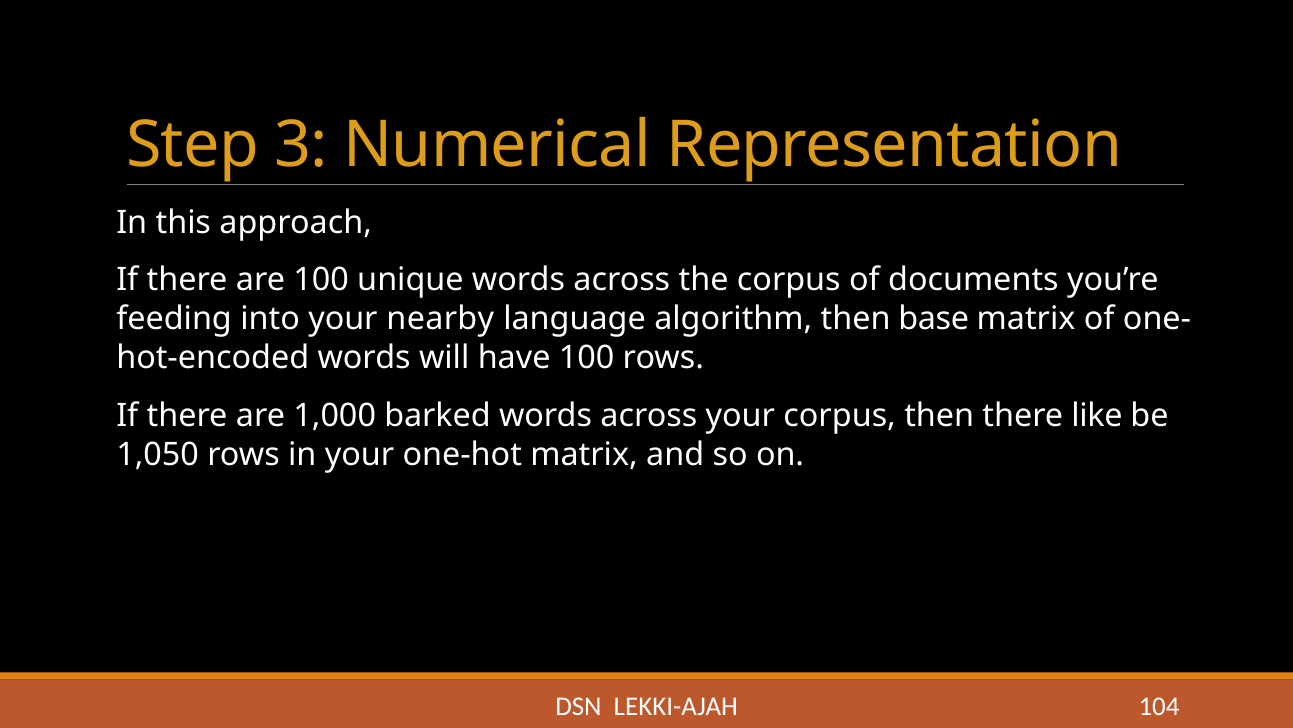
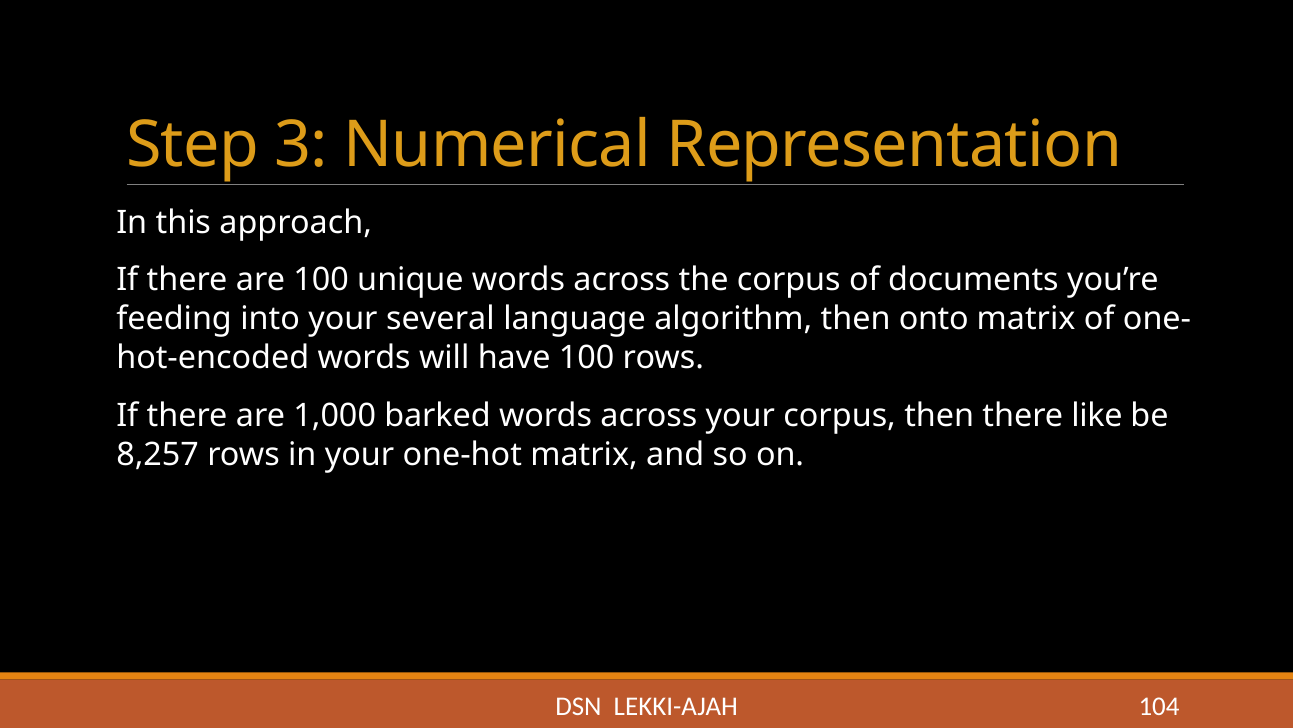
nearby: nearby -> several
base: base -> onto
1,050: 1,050 -> 8,257
